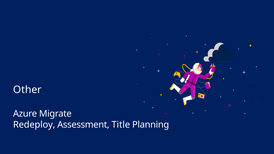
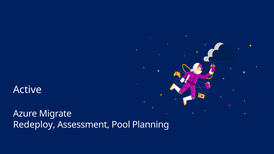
Other: Other -> Active
Title: Title -> Pool
